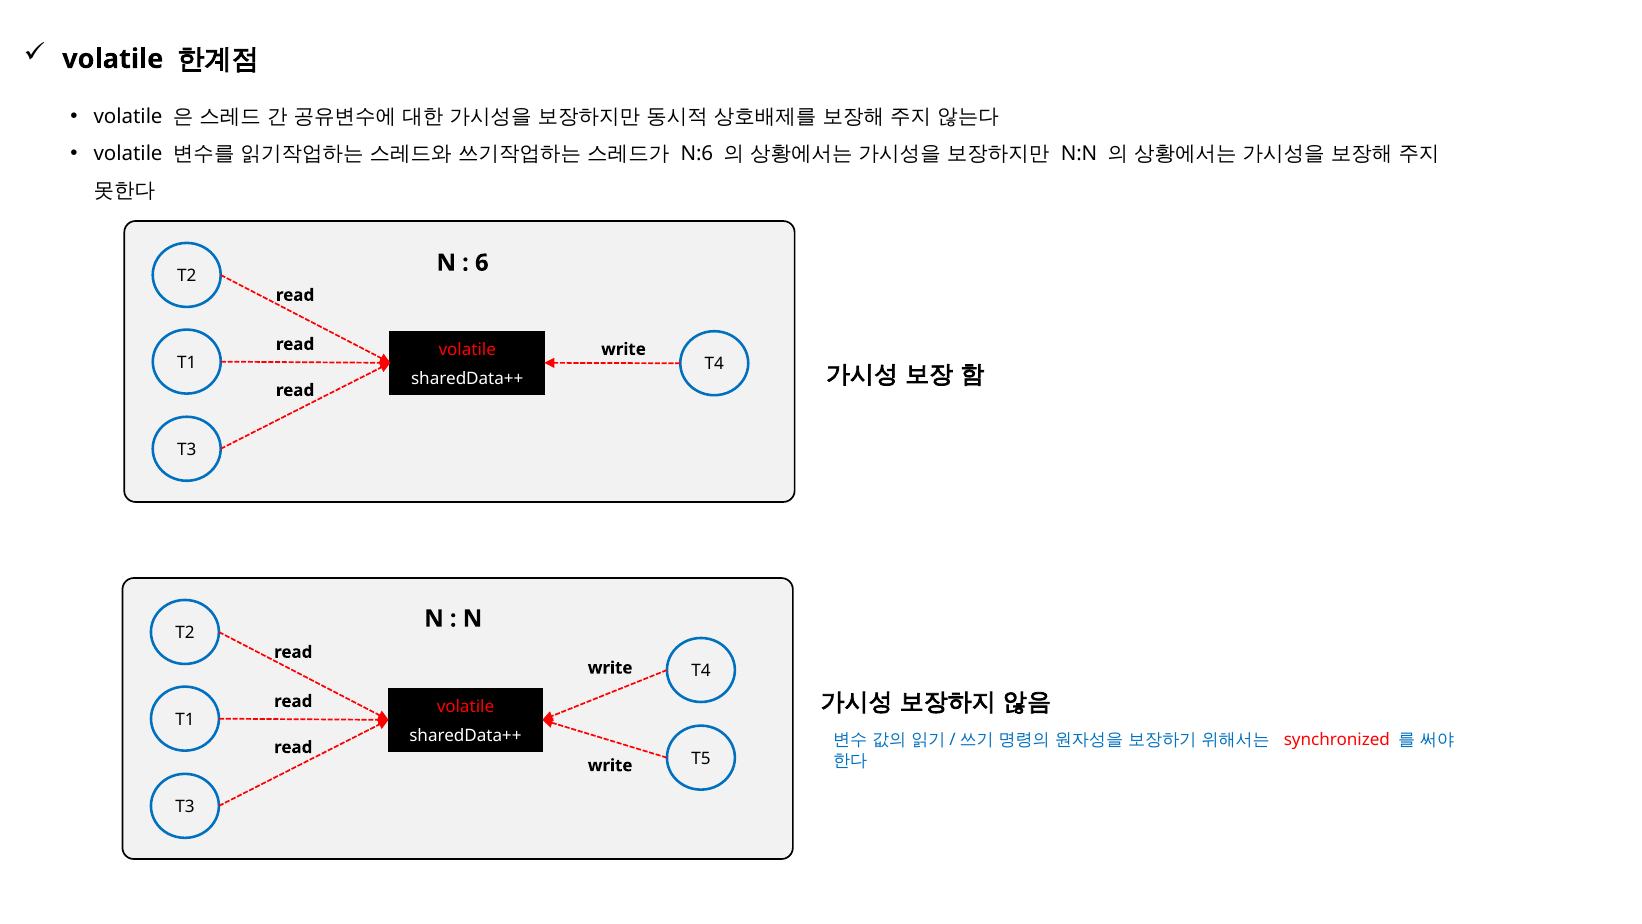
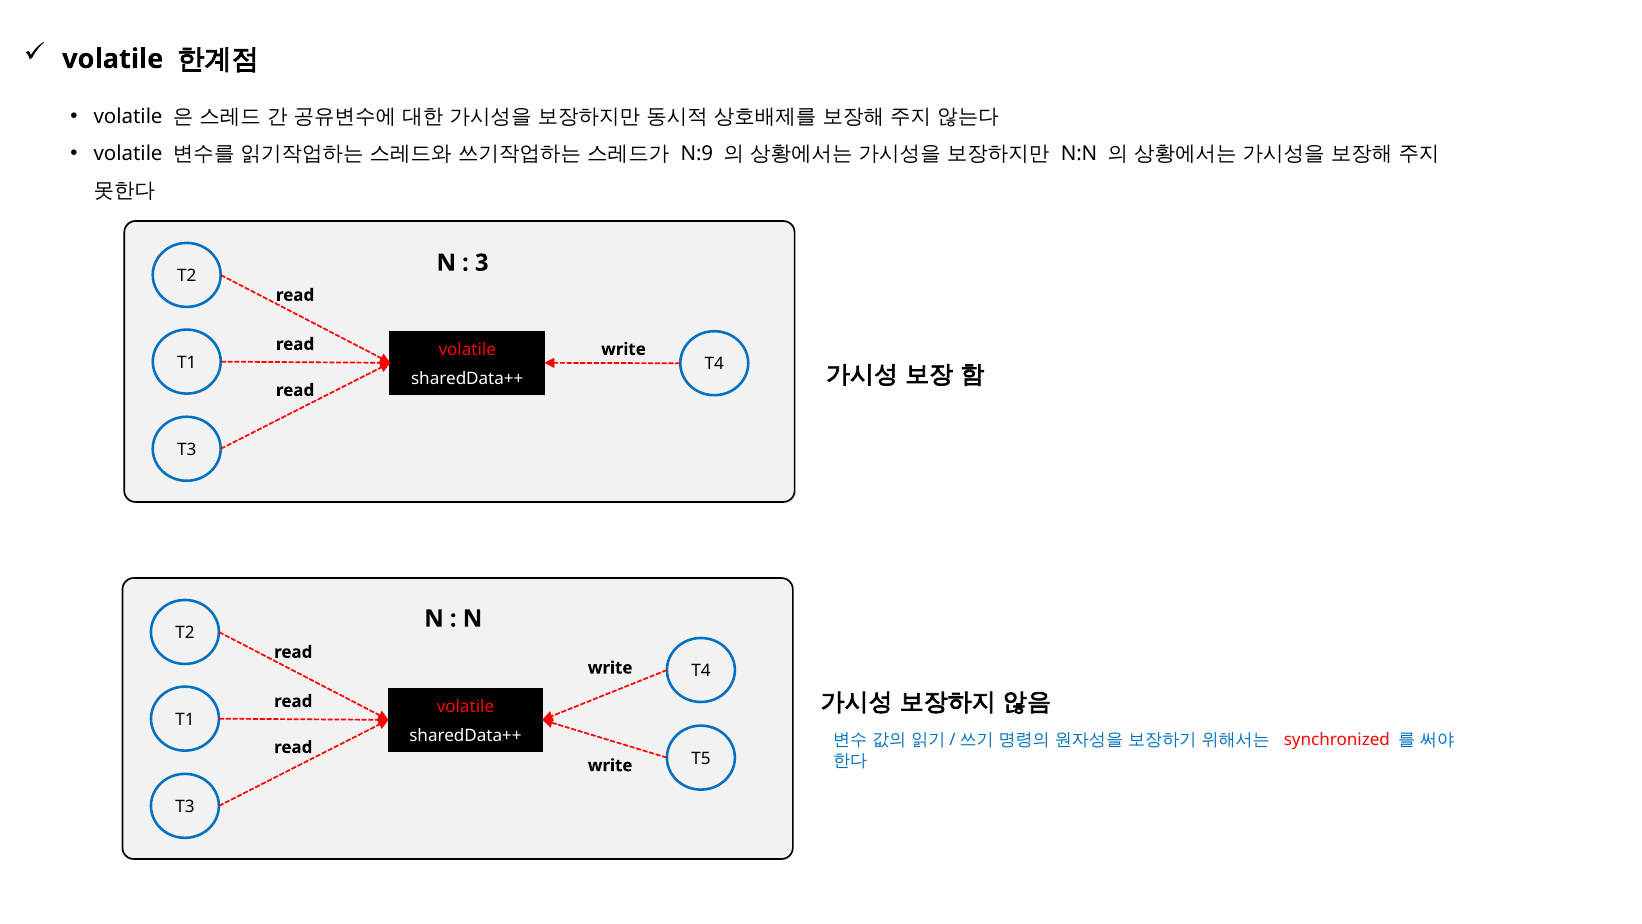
N:6: N:6 -> N:9
6: 6 -> 3
